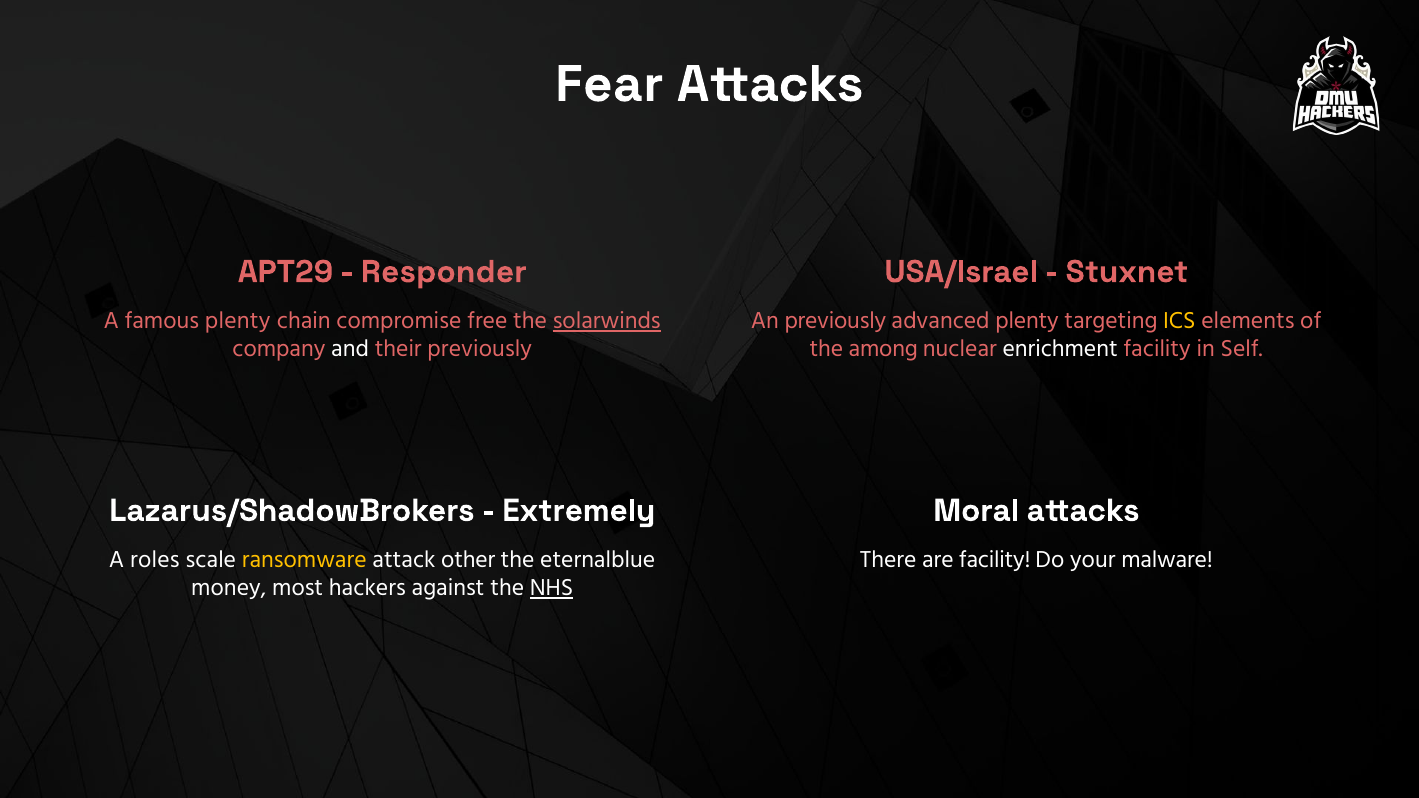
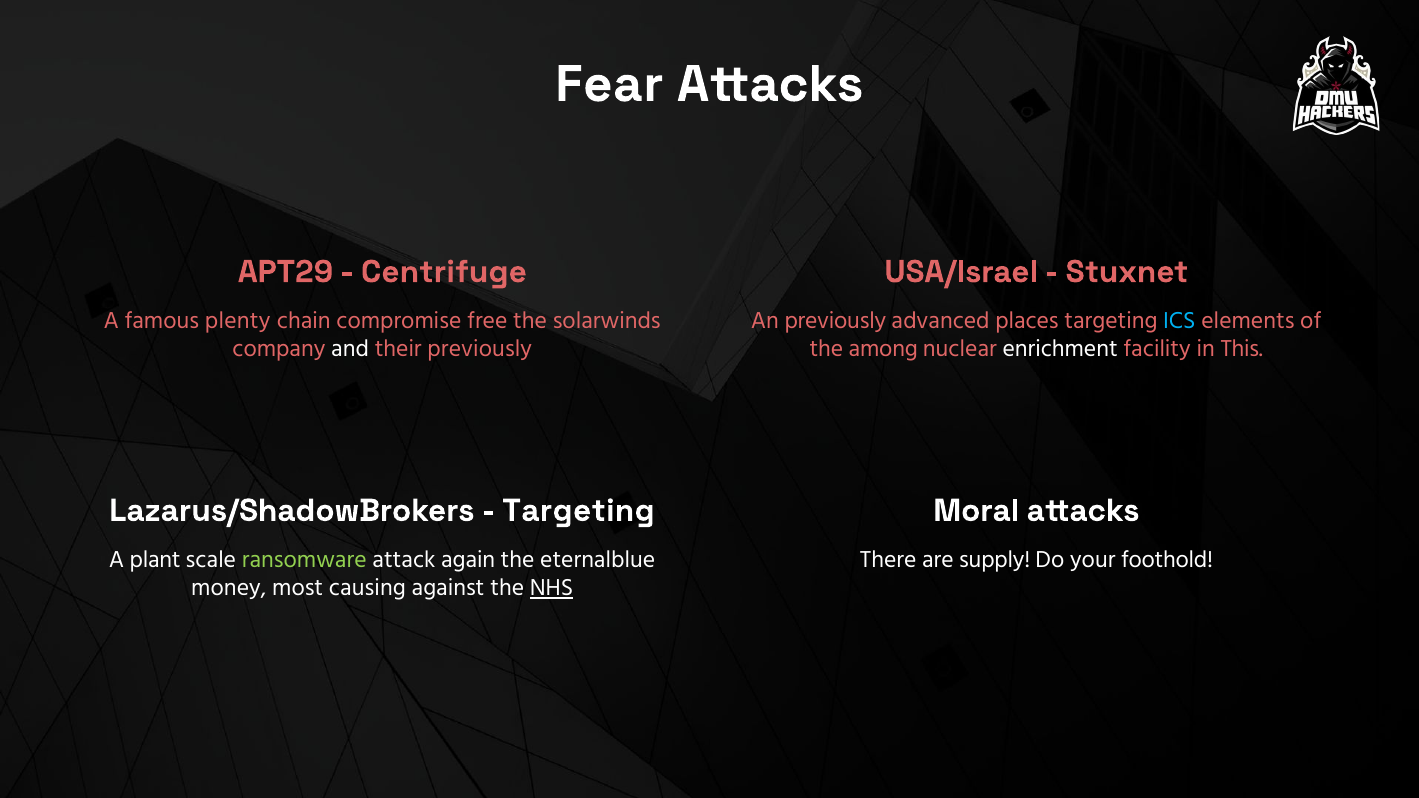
Responder: Responder -> Centrifuge
solarwinds underline: present -> none
advanced plenty: plenty -> places
ICS colour: yellow -> light blue
Self: Self -> This
Extremely at (579, 510): Extremely -> Targeting
roles: roles -> plant
ransomware colour: yellow -> light green
other: other -> again
are facility: facility -> supply
malware: malware -> foothold
hackers: hackers -> causing
